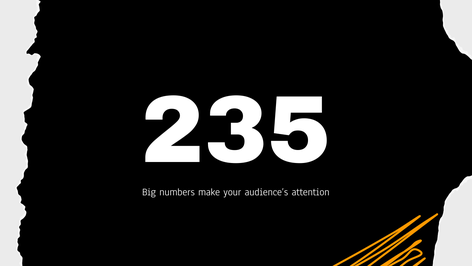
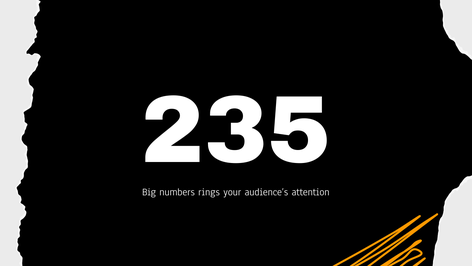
make: make -> rings
